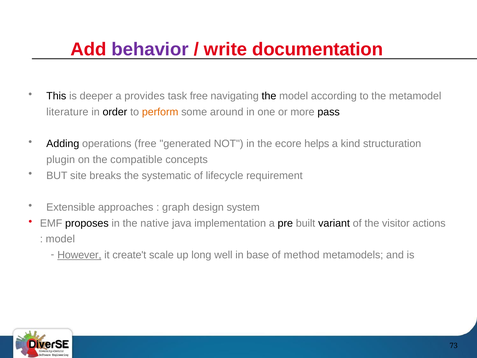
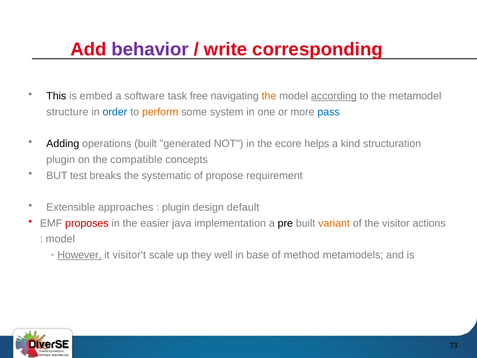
documentation: documentation -> corresponding
deeper: deeper -> embed
provides: provides -> software
the at (269, 96) colour: black -> orange
according underline: none -> present
literature: literature -> structure
order colour: black -> blue
around: around -> system
pass colour: black -> blue
operations free: free -> built
site: site -> test
lifecycle: lifecycle -> propose
graph at (176, 207): graph -> plugin
system: system -> default
proposes colour: black -> red
native: native -> easier
variant colour: black -> orange
create't: create't -> visitor't
long: long -> they
